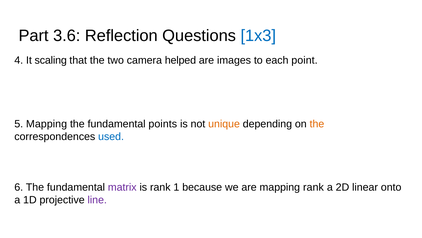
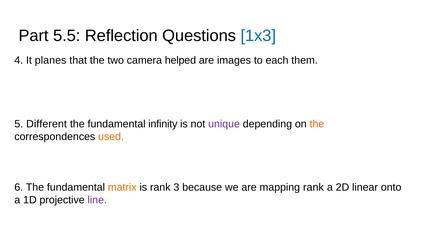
3.6: 3.6 -> 5.5
scaling: scaling -> planes
point: point -> them
5 Mapping: Mapping -> Different
points: points -> infinity
unique colour: orange -> purple
used colour: blue -> orange
matrix colour: purple -> orange
1: 1 -> 3
